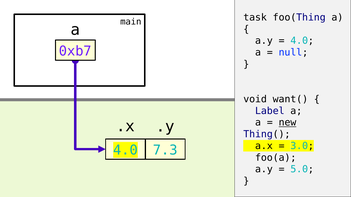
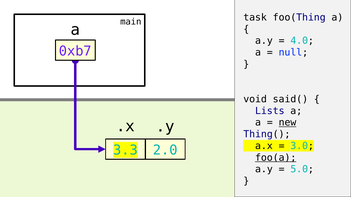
want(: want( -> said(
Label: Label -> Lists
4.0 at (126, 150): 4.0 -> 3.3
7.3: 7.3 -> 2.0
foo(a underline: none -> present
